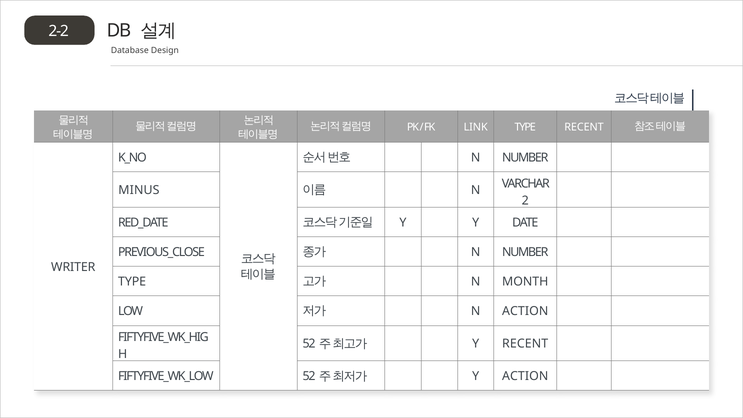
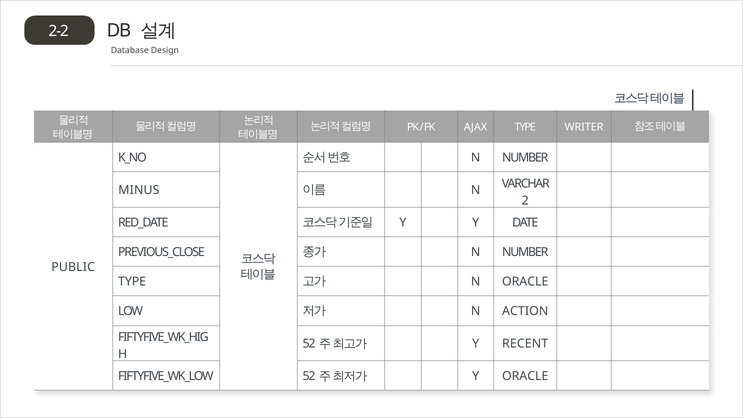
LINK: LINK -> AJAX
TYPE RECENT: RECENT -> WRITER
WRITER: WRITER -> PUBLIC
N MONTH: MONTH -> ORACLE
Y ACTION: ACTION -> ORACLE
